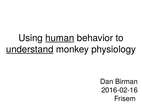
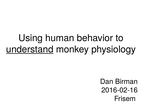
human underline: present -> none
